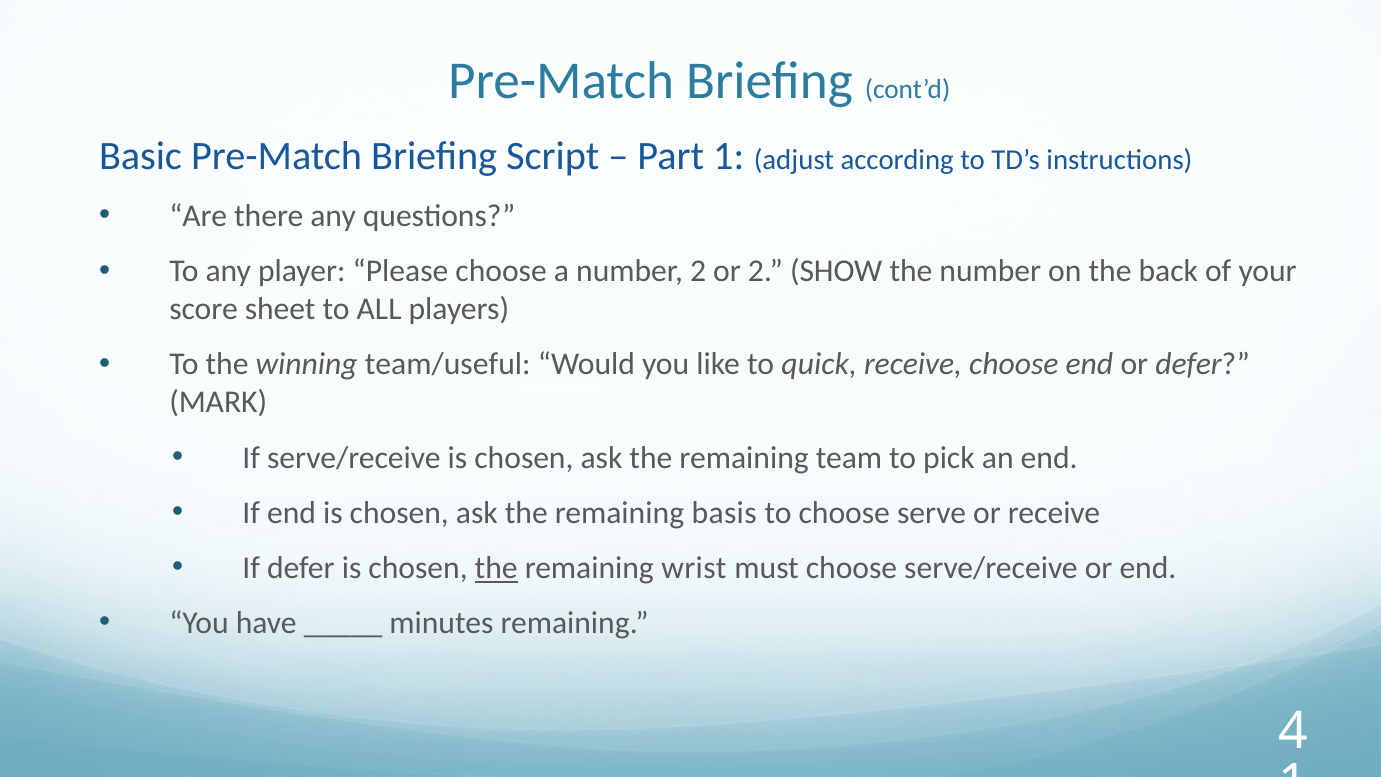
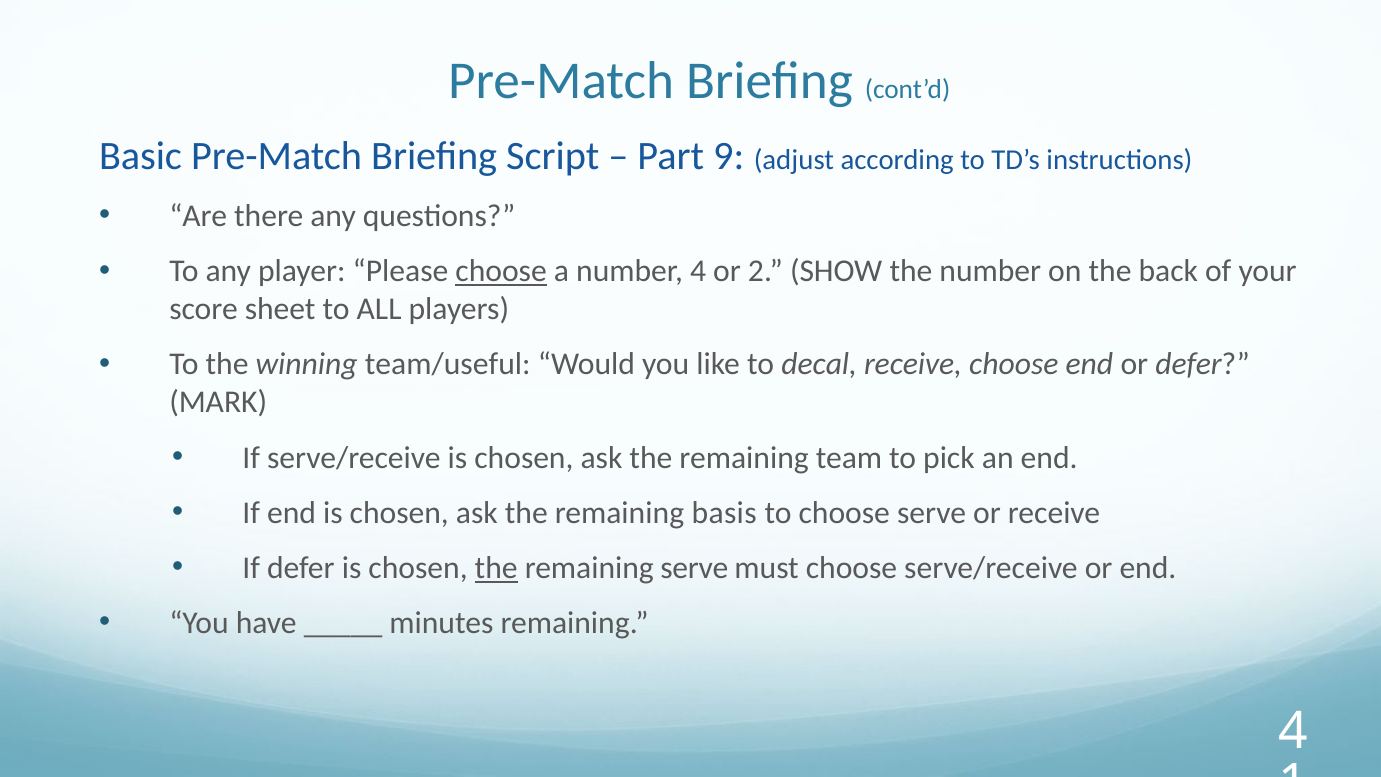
Part 1: 1 -> 9
choose at (501, 271) underline: none -> present
number 2: 2 -> 4
quick: quick -> decal
remaining wrist: wrist -> serve
